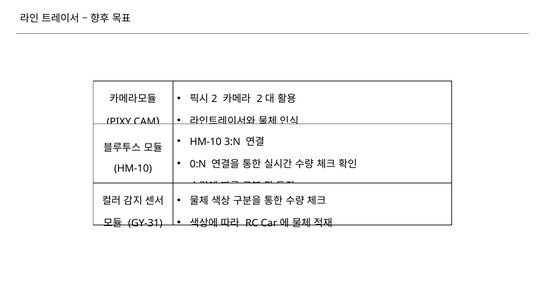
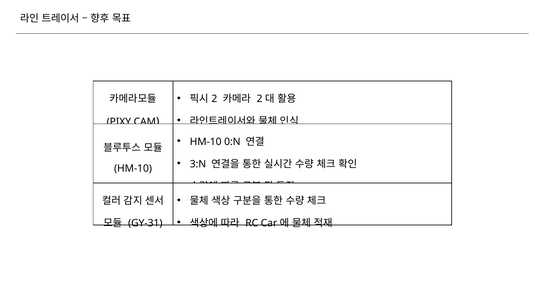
3:N: 3:N -> 0:N
0:N: 0:N -> 3:N
